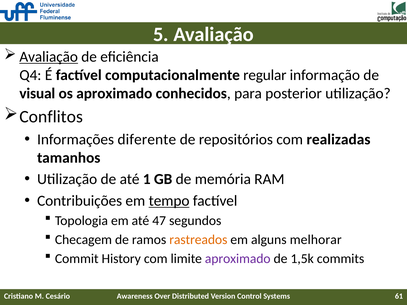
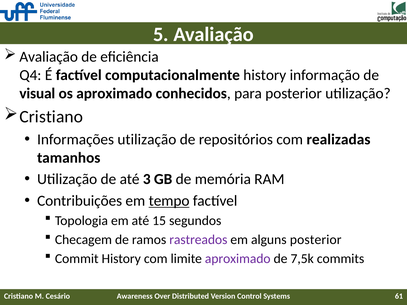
Avaliação at (49, 57) underline: present -> none
computacionalmente regular: regular -> history
Conflitos at (51, 117): Conflitos -> Cristiano
Informações diferente: diferente -> utilização
1: 1 -> 3
47: 47 -> 15
rastreados colour: orange -> purple
alguns melhorar: melhorar -> posterior
1,5k: 1,5k -> 7,5k
